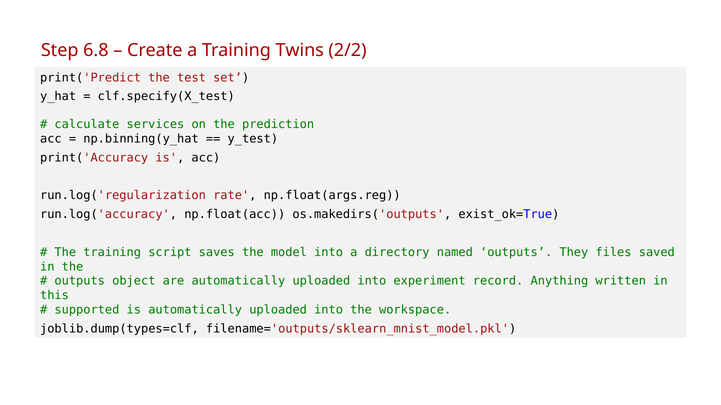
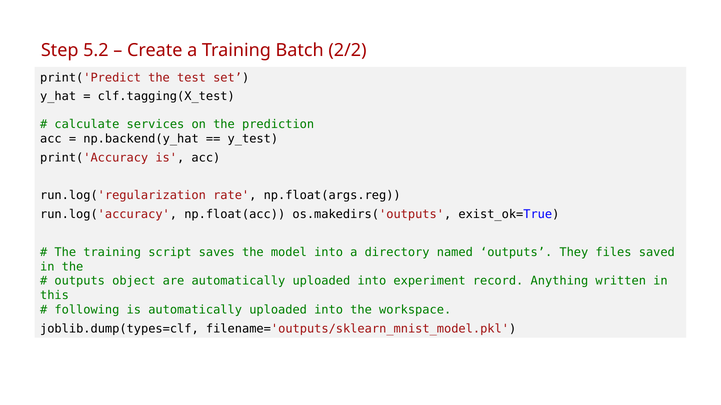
6.8: 6.8 -> 5.2
Twins: Twins -> Batch
clf.specify(X_test: clf.specify(X_test -> clf.tagging(X_test
np.binning(y_hat: np.binning(y_hat -> np.backend(y_hat
supported: supported -> following
